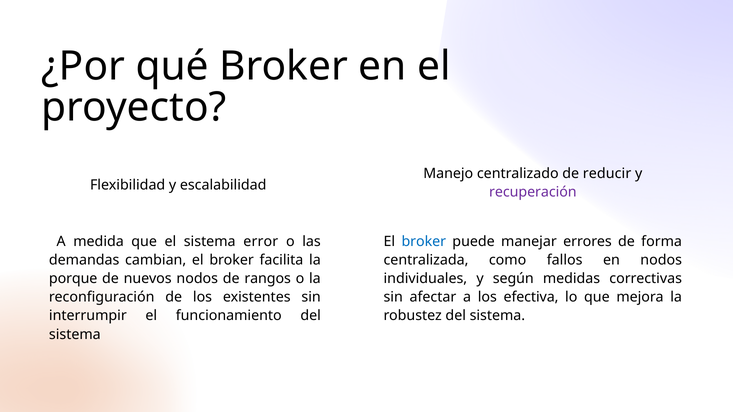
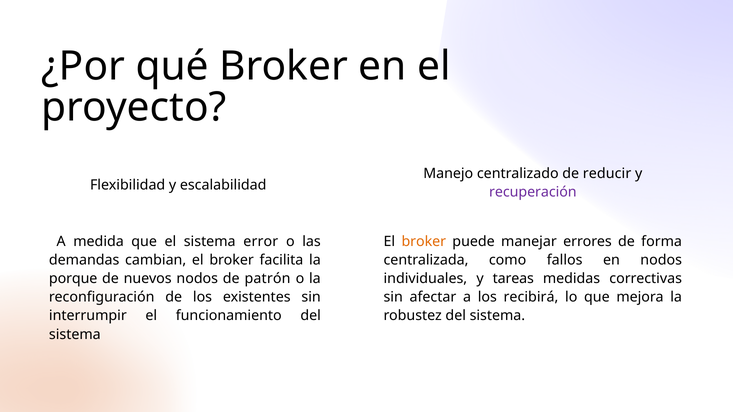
broker at (424, 242) colour: blue -> orange
rangos: rangos -> patrón
según: según -> tareas
efectiva: efectiva -> recibirá
